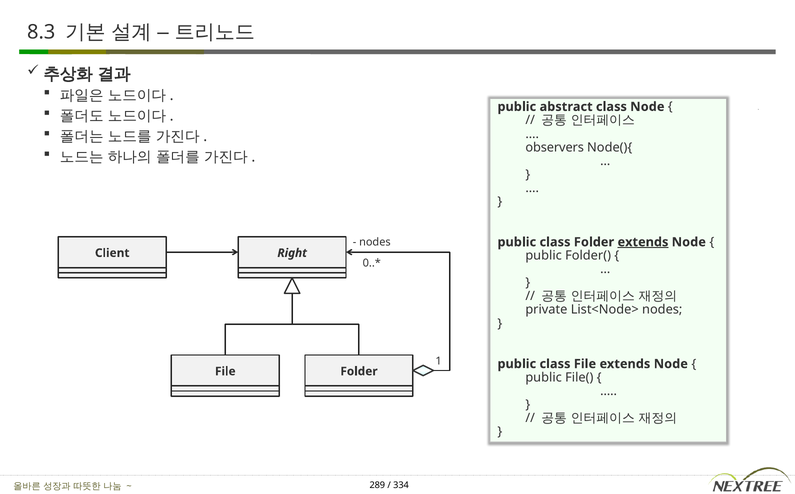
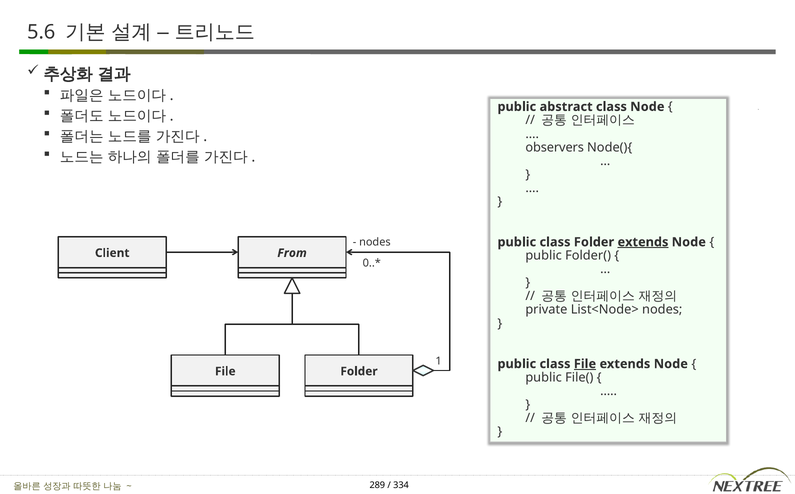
8.3: 8.3 -> 5.6
Right: Right -> From
File at (585, 363) underline: none -> present
